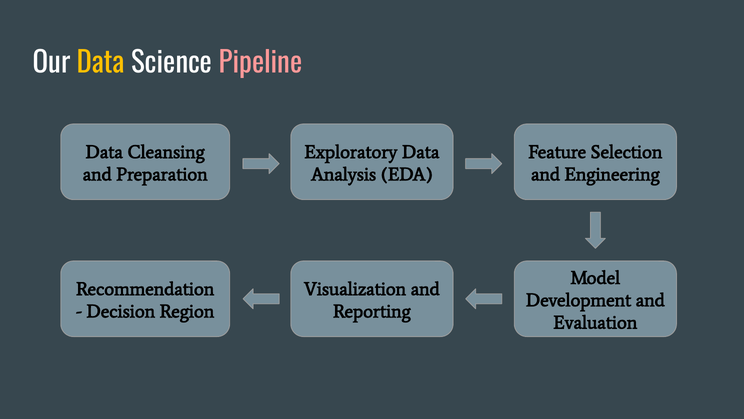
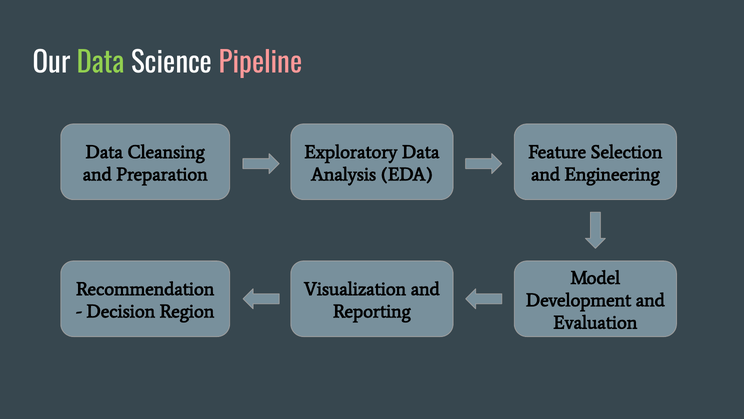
Data at (101, 63) colour: yellow -> light green
